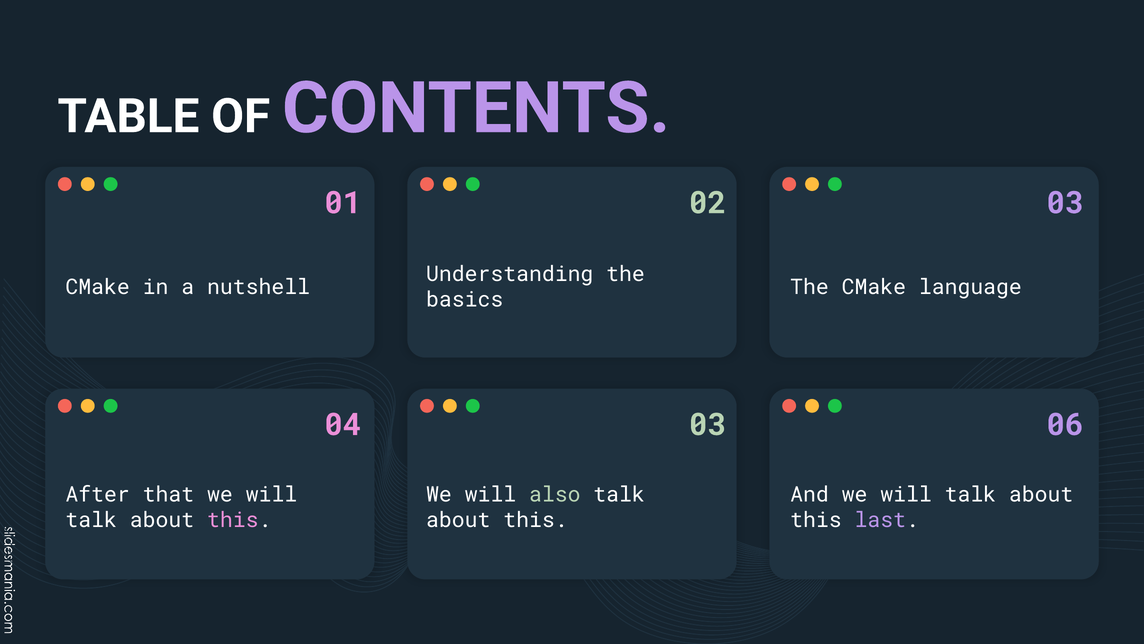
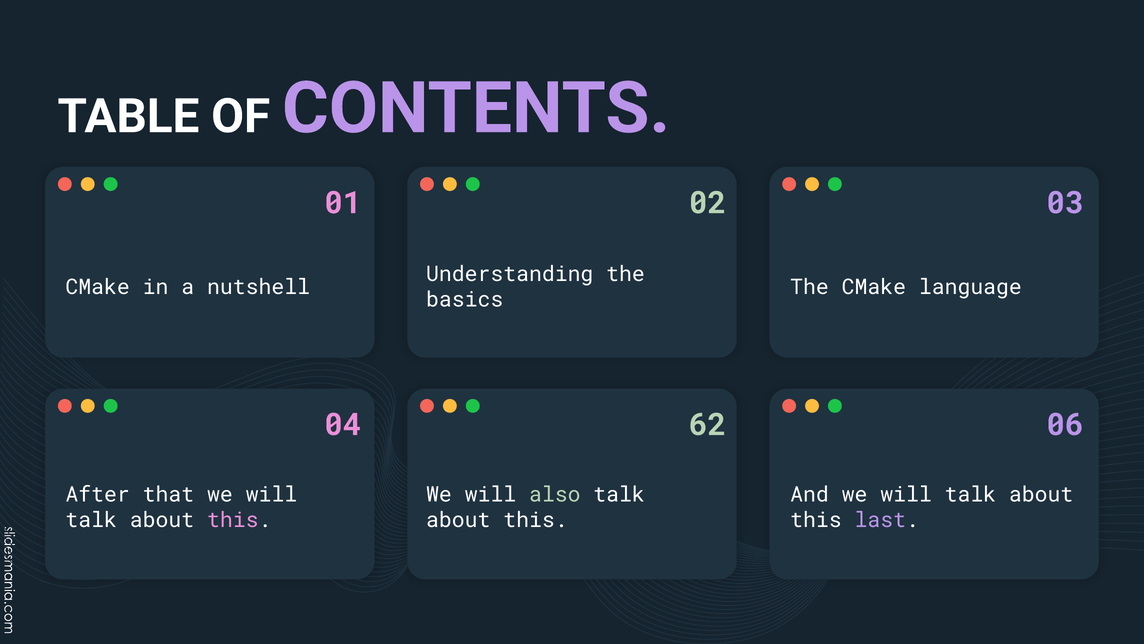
04 03: 03 -> 62
